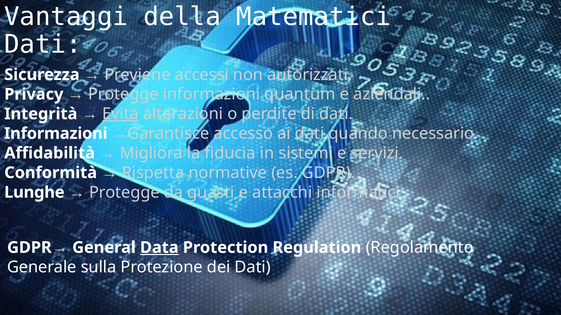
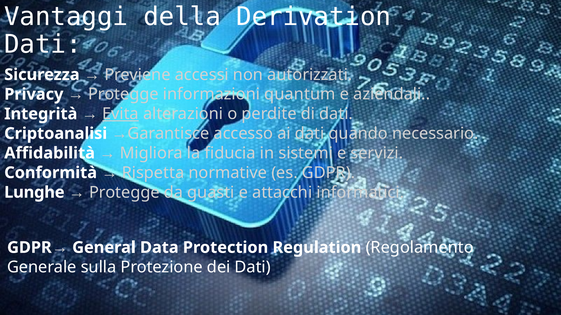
Matematici: Matematici -> Derivation
Informazioni at (56, 134): Informazioni -> Criptoanalisi
Data underline: present -> none
